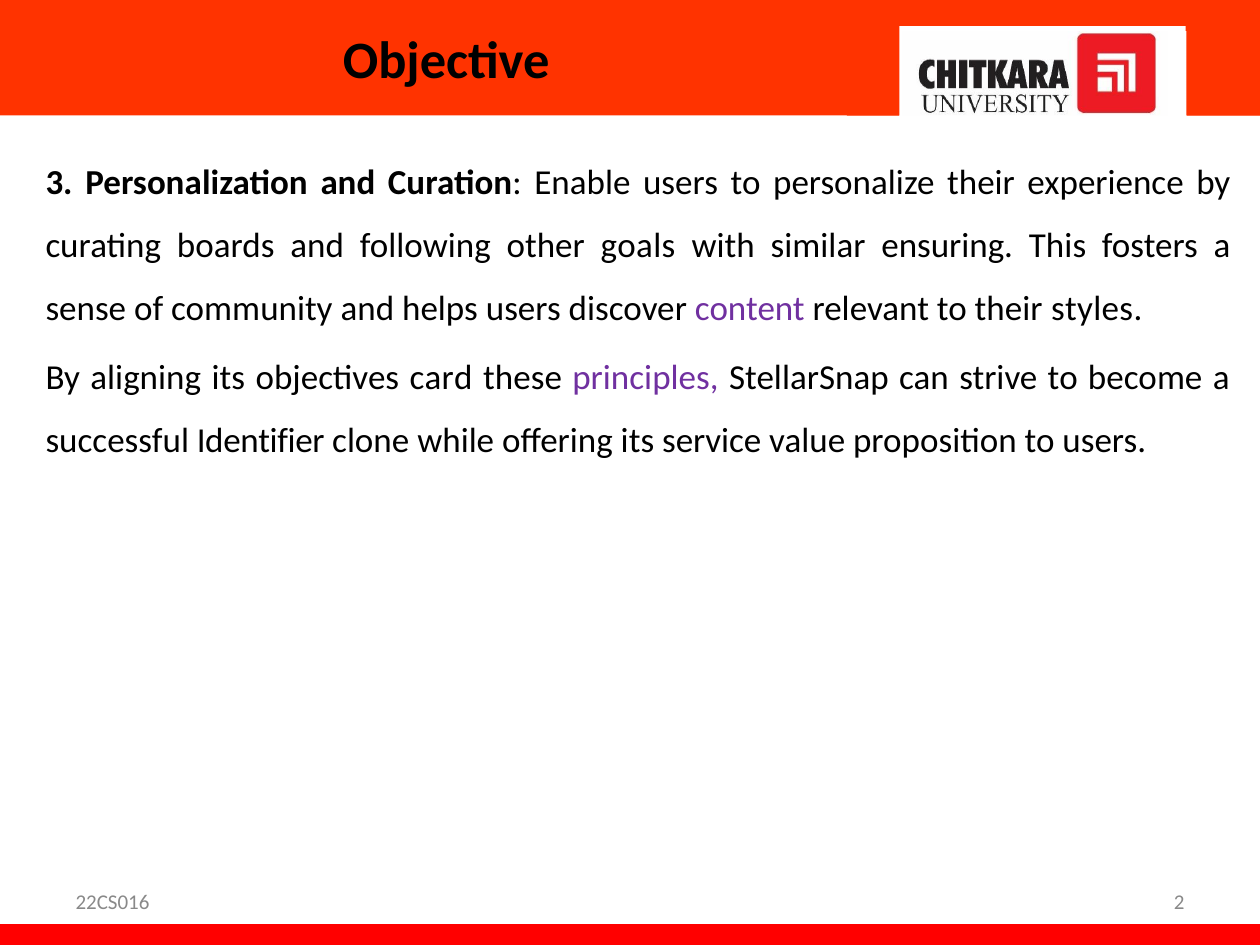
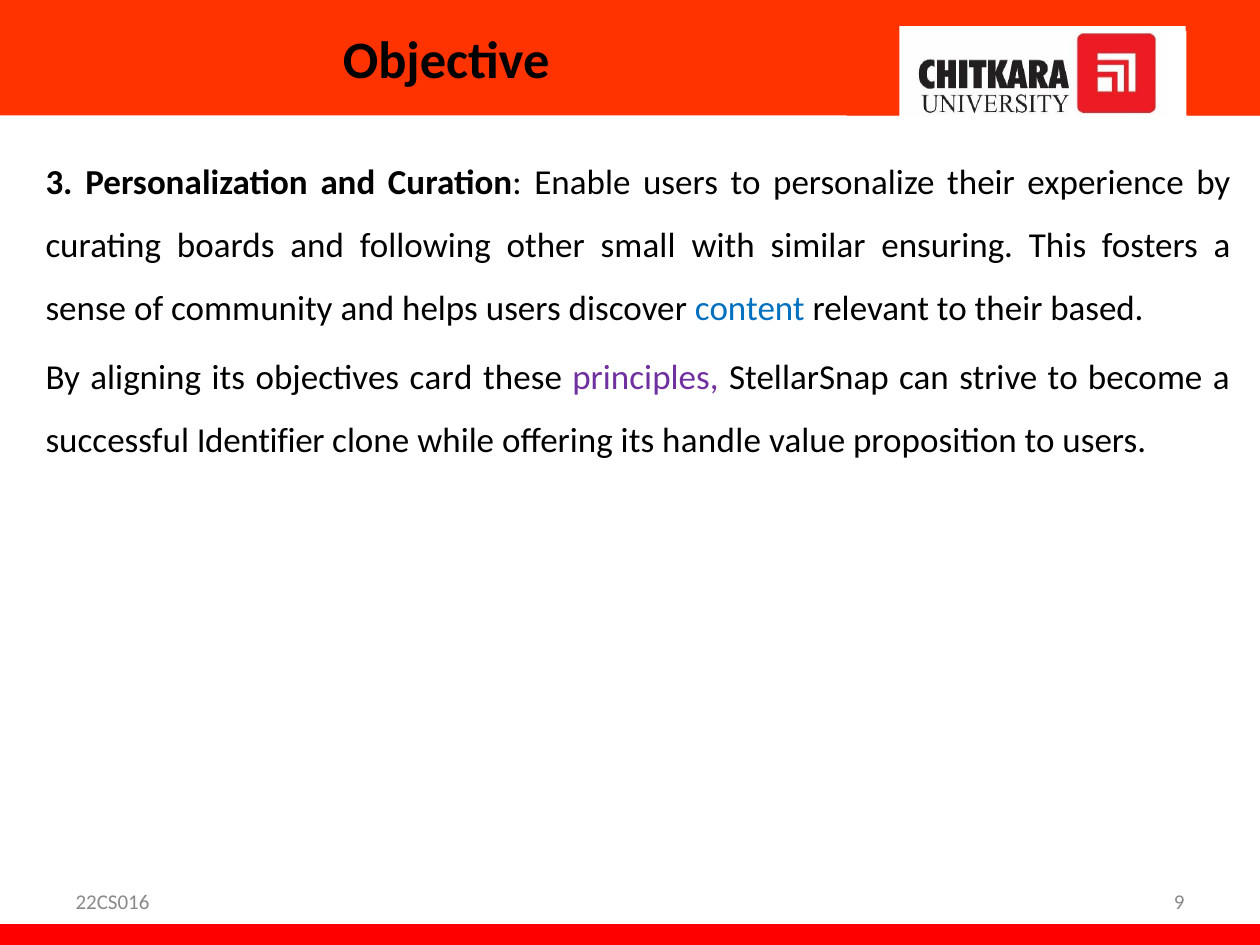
goals: goals -> small
content colour: purple -> blue
styles: styles -> based
service: service -> handle
2: 2 -> 9
